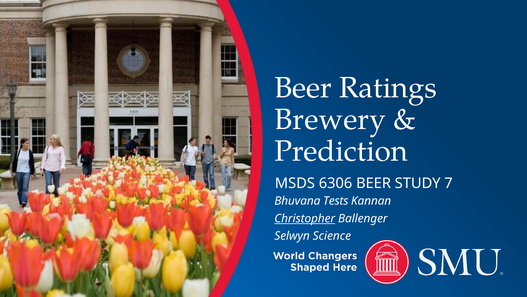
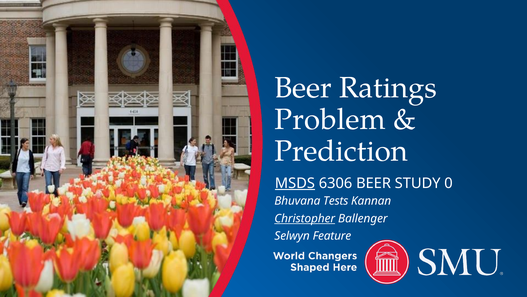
Brewery: Brewery -> Problem
MSDS underline: none -> present
7: 7 -> 0
Science: Science -> Feature
